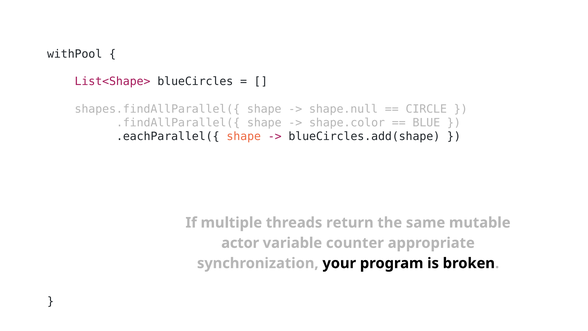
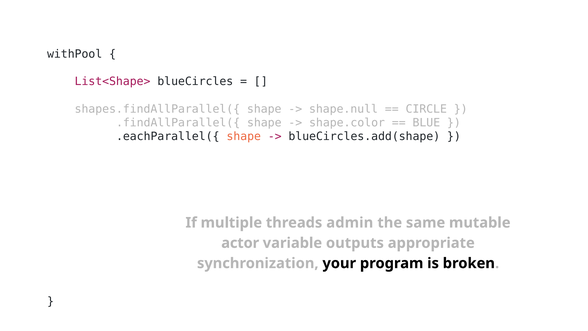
return: return -> admin
counter: counter -> outputs
